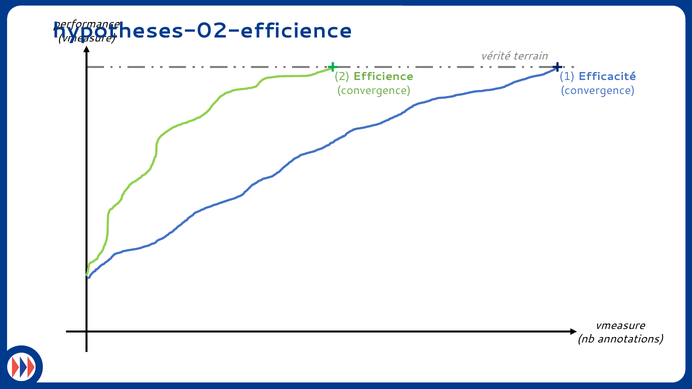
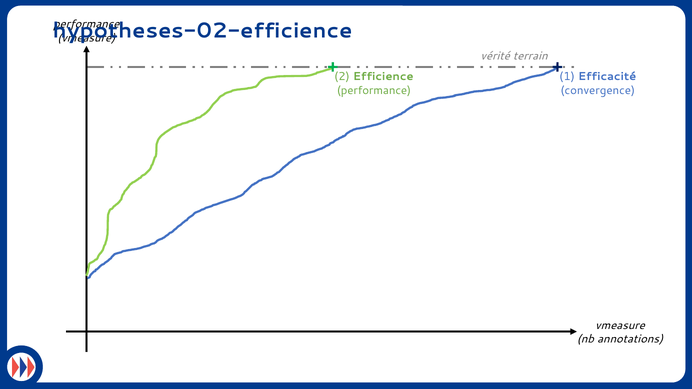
convergence at (374, 91): convergence -> performance
